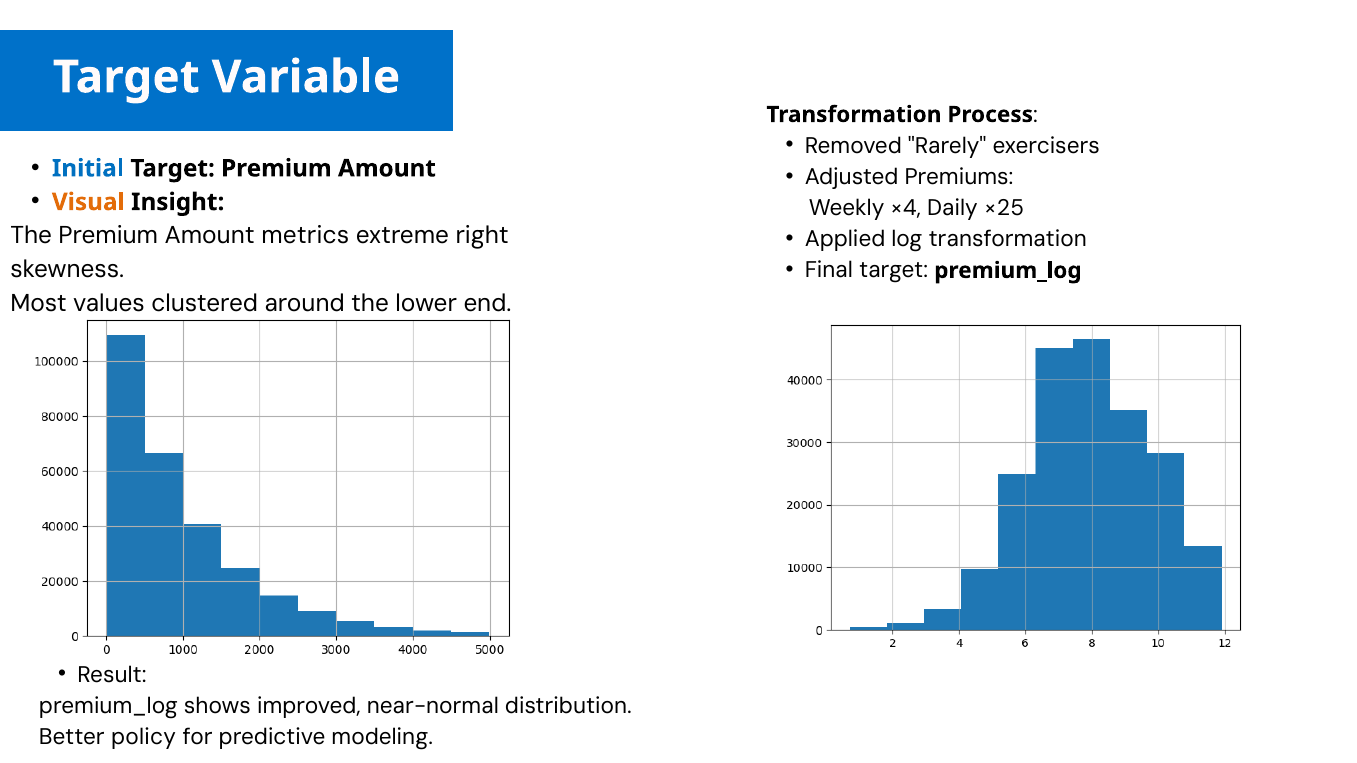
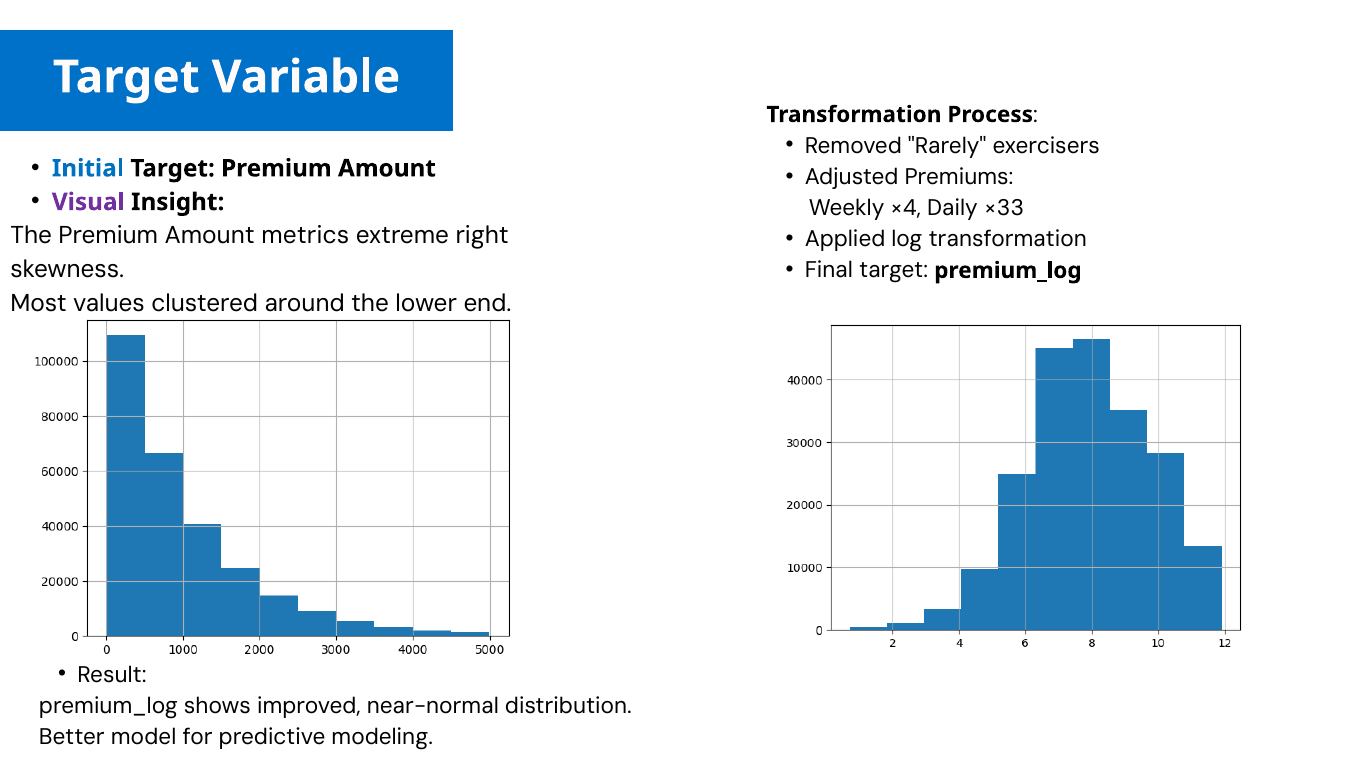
Visual colour: orange -> purple
×25: ×25 -> ×33
policy: policy -> model
